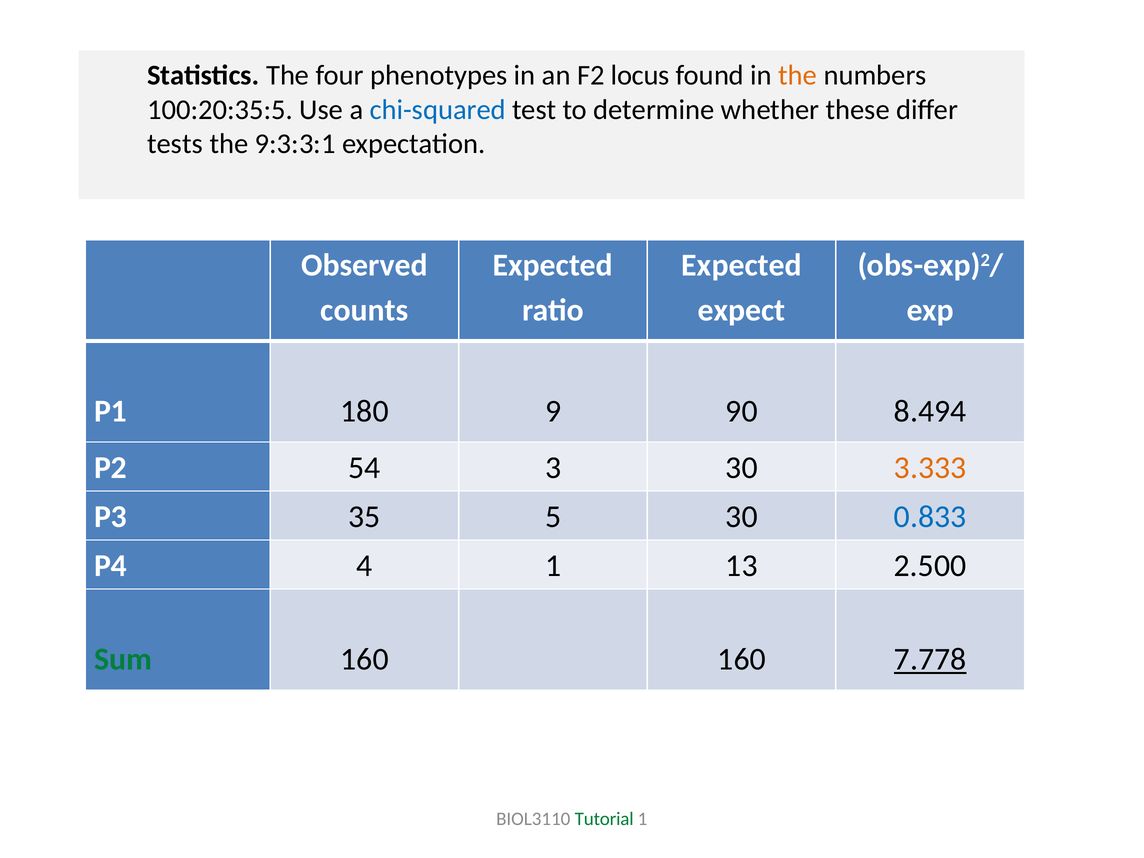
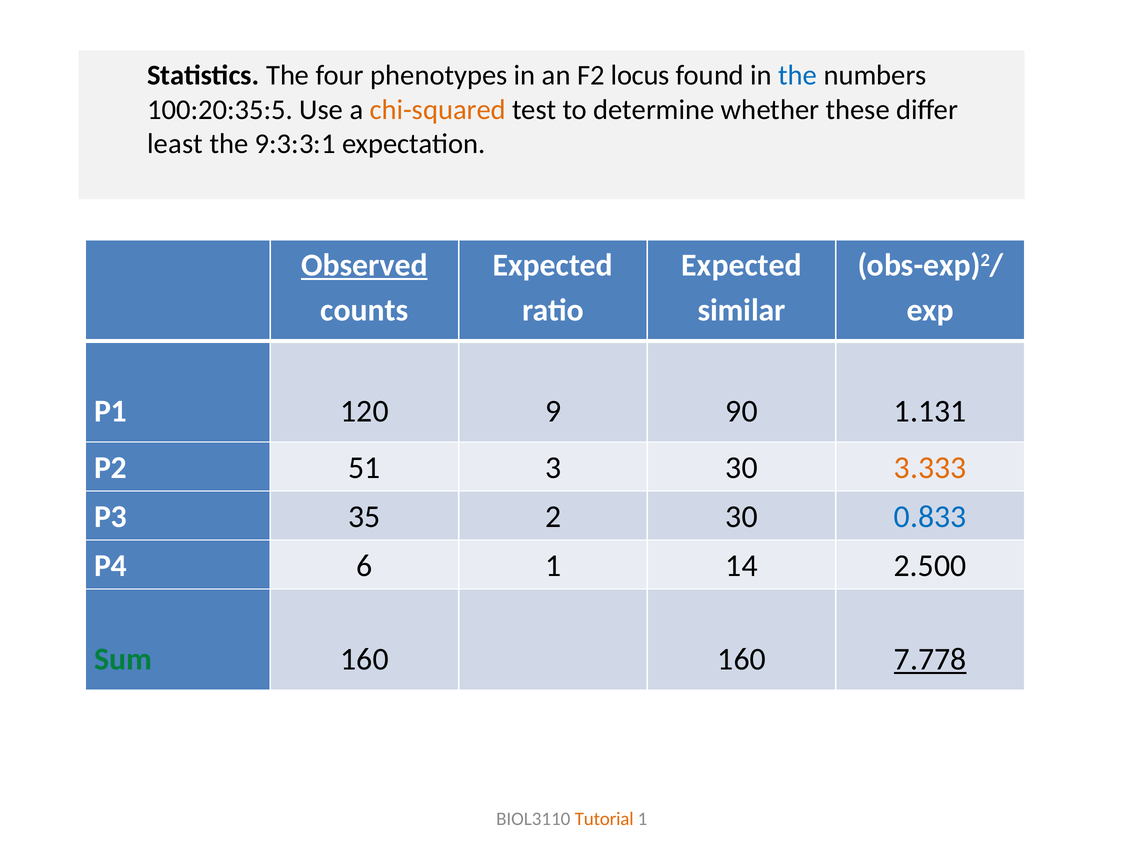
the at (798, 75) colour: orange -> blue
chi-squared colour: blue -> orange
tests: tests -> least
Observed underline: none -> present
expect: expect -> similar
180: 180 -> 120
8.494: 8.494 -> 1.131
54: 54 -> 51
5: 5 -> 2
4: 4 -> 6
13: 13 -> 14
Tutorial colour: green -> orange
